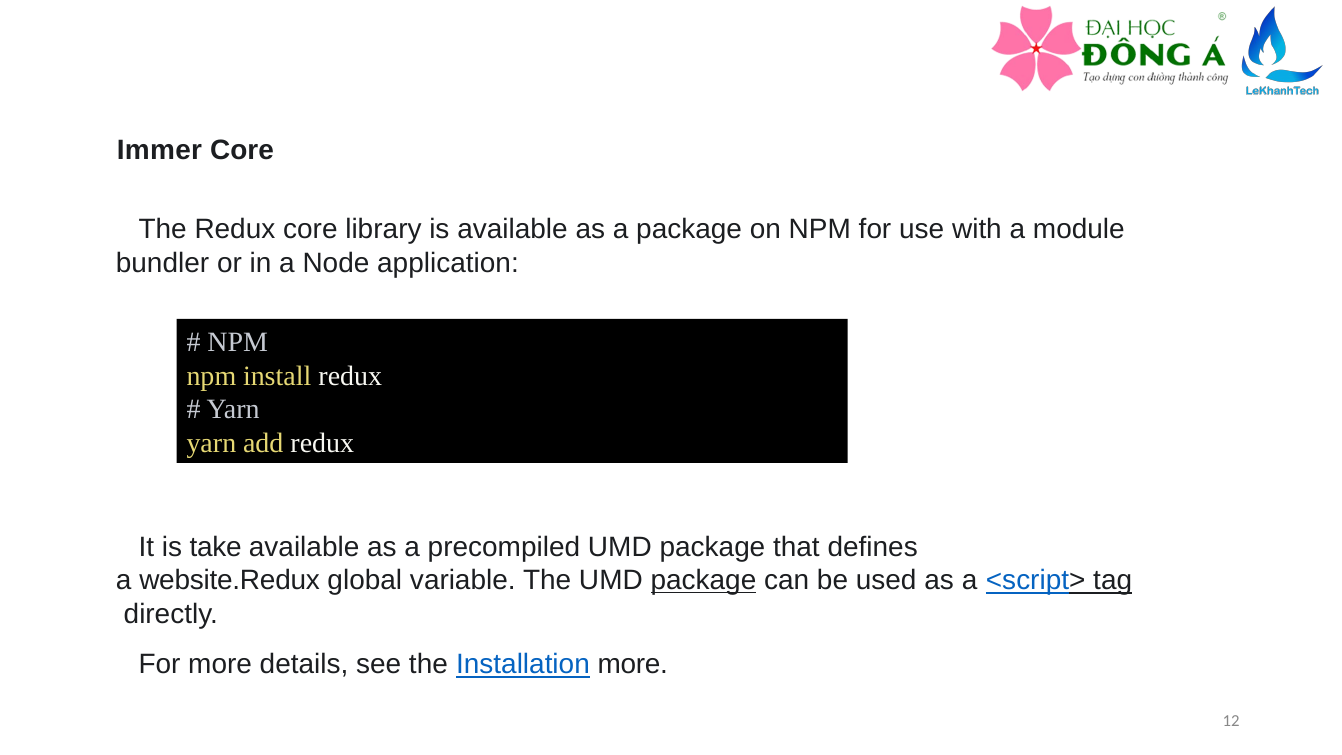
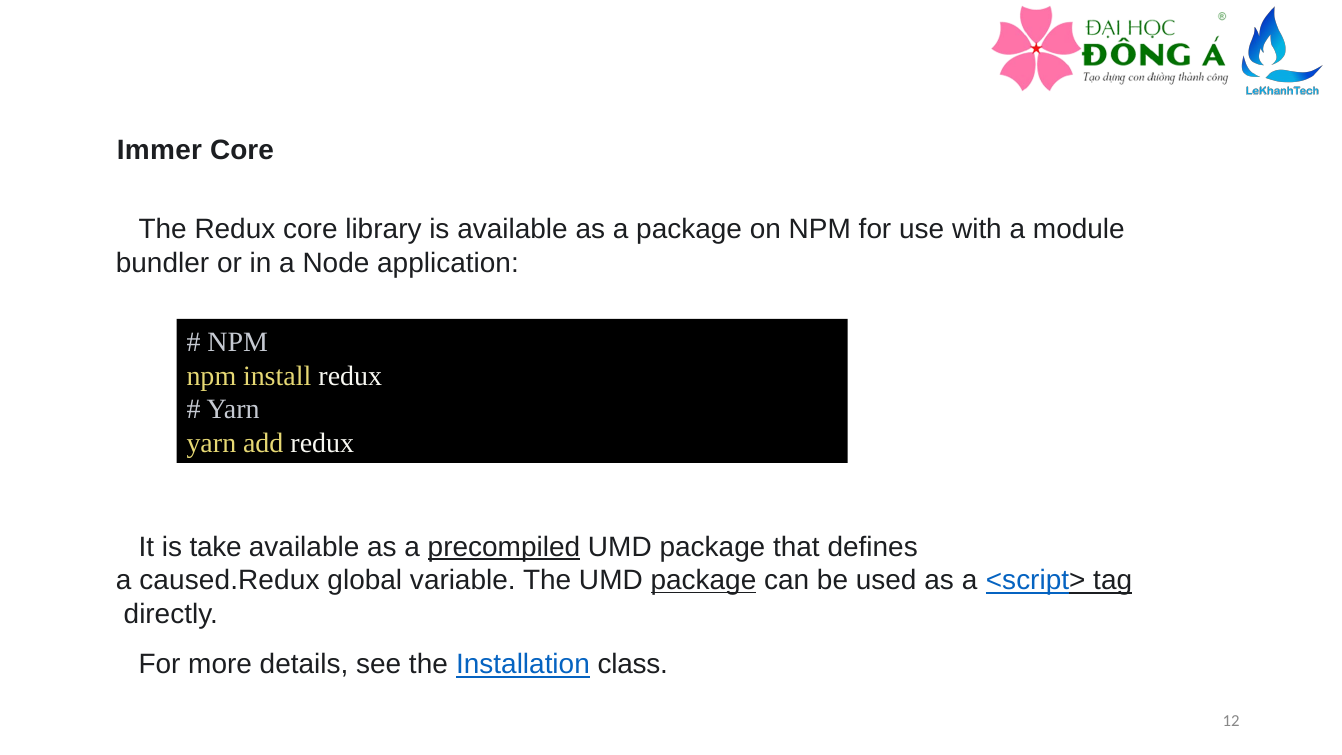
precompiled underline: none -> present
website.Redux: website.Redux -> caused.Redux
Installation more: more -> class
